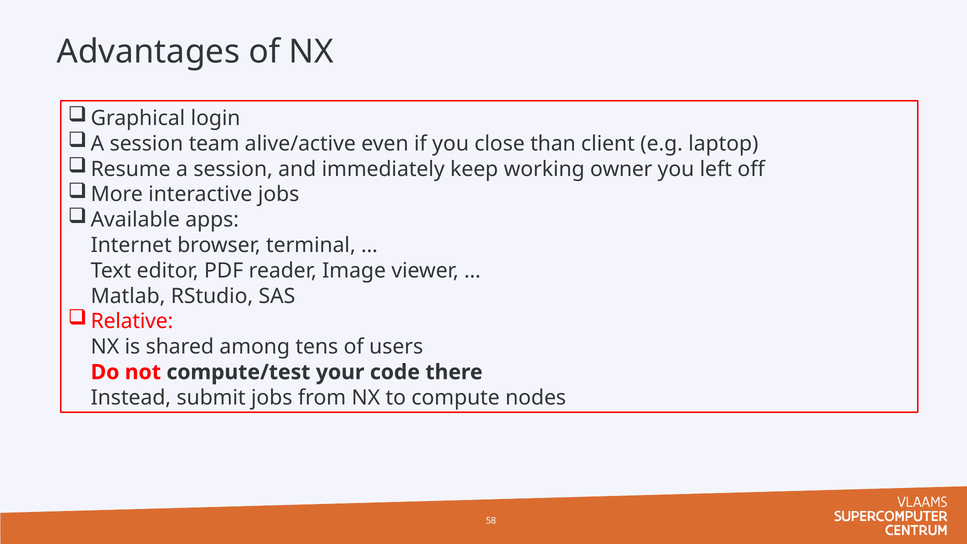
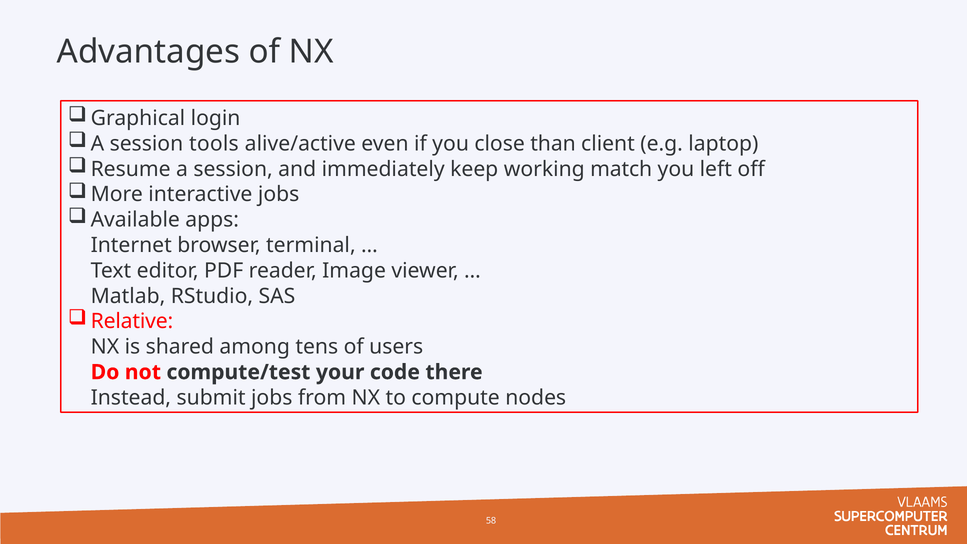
team: team -> tools
owner: owner -> match
